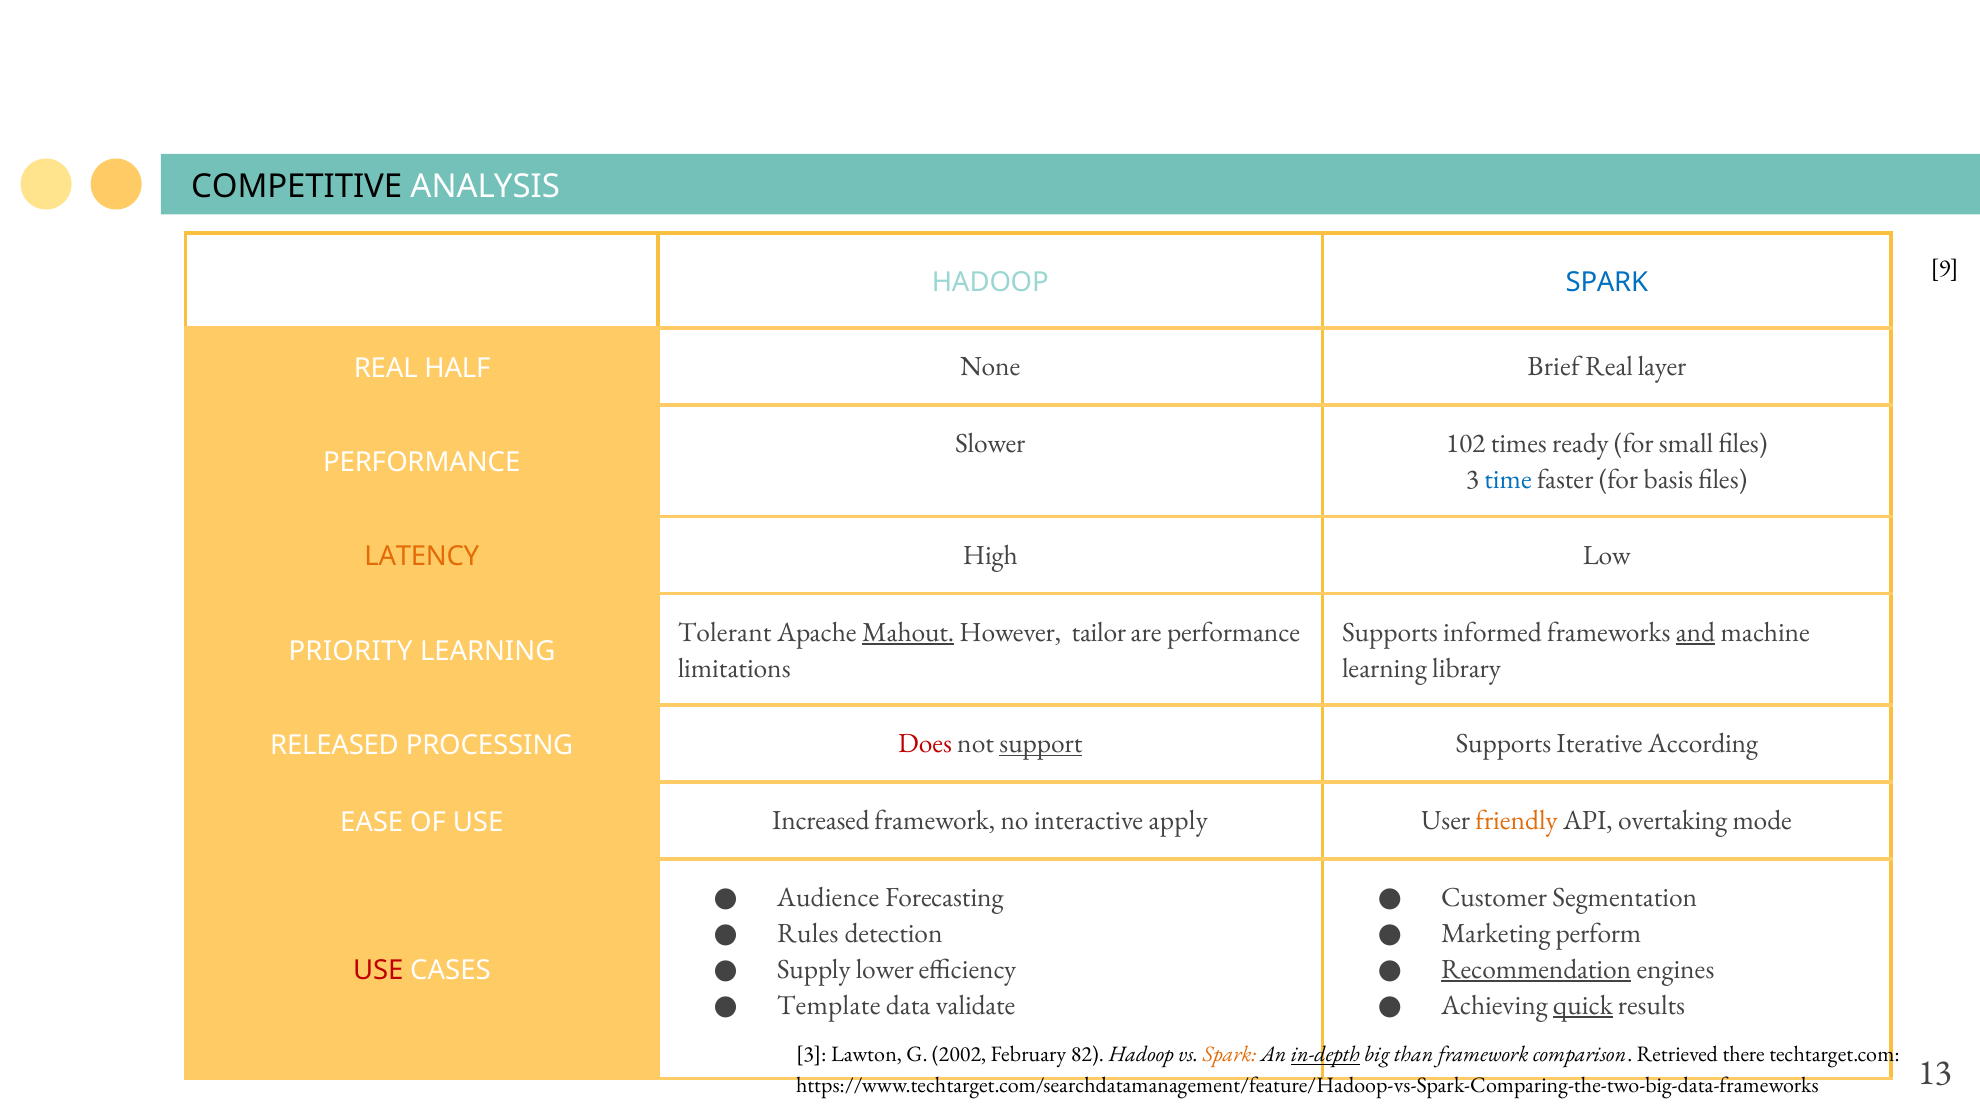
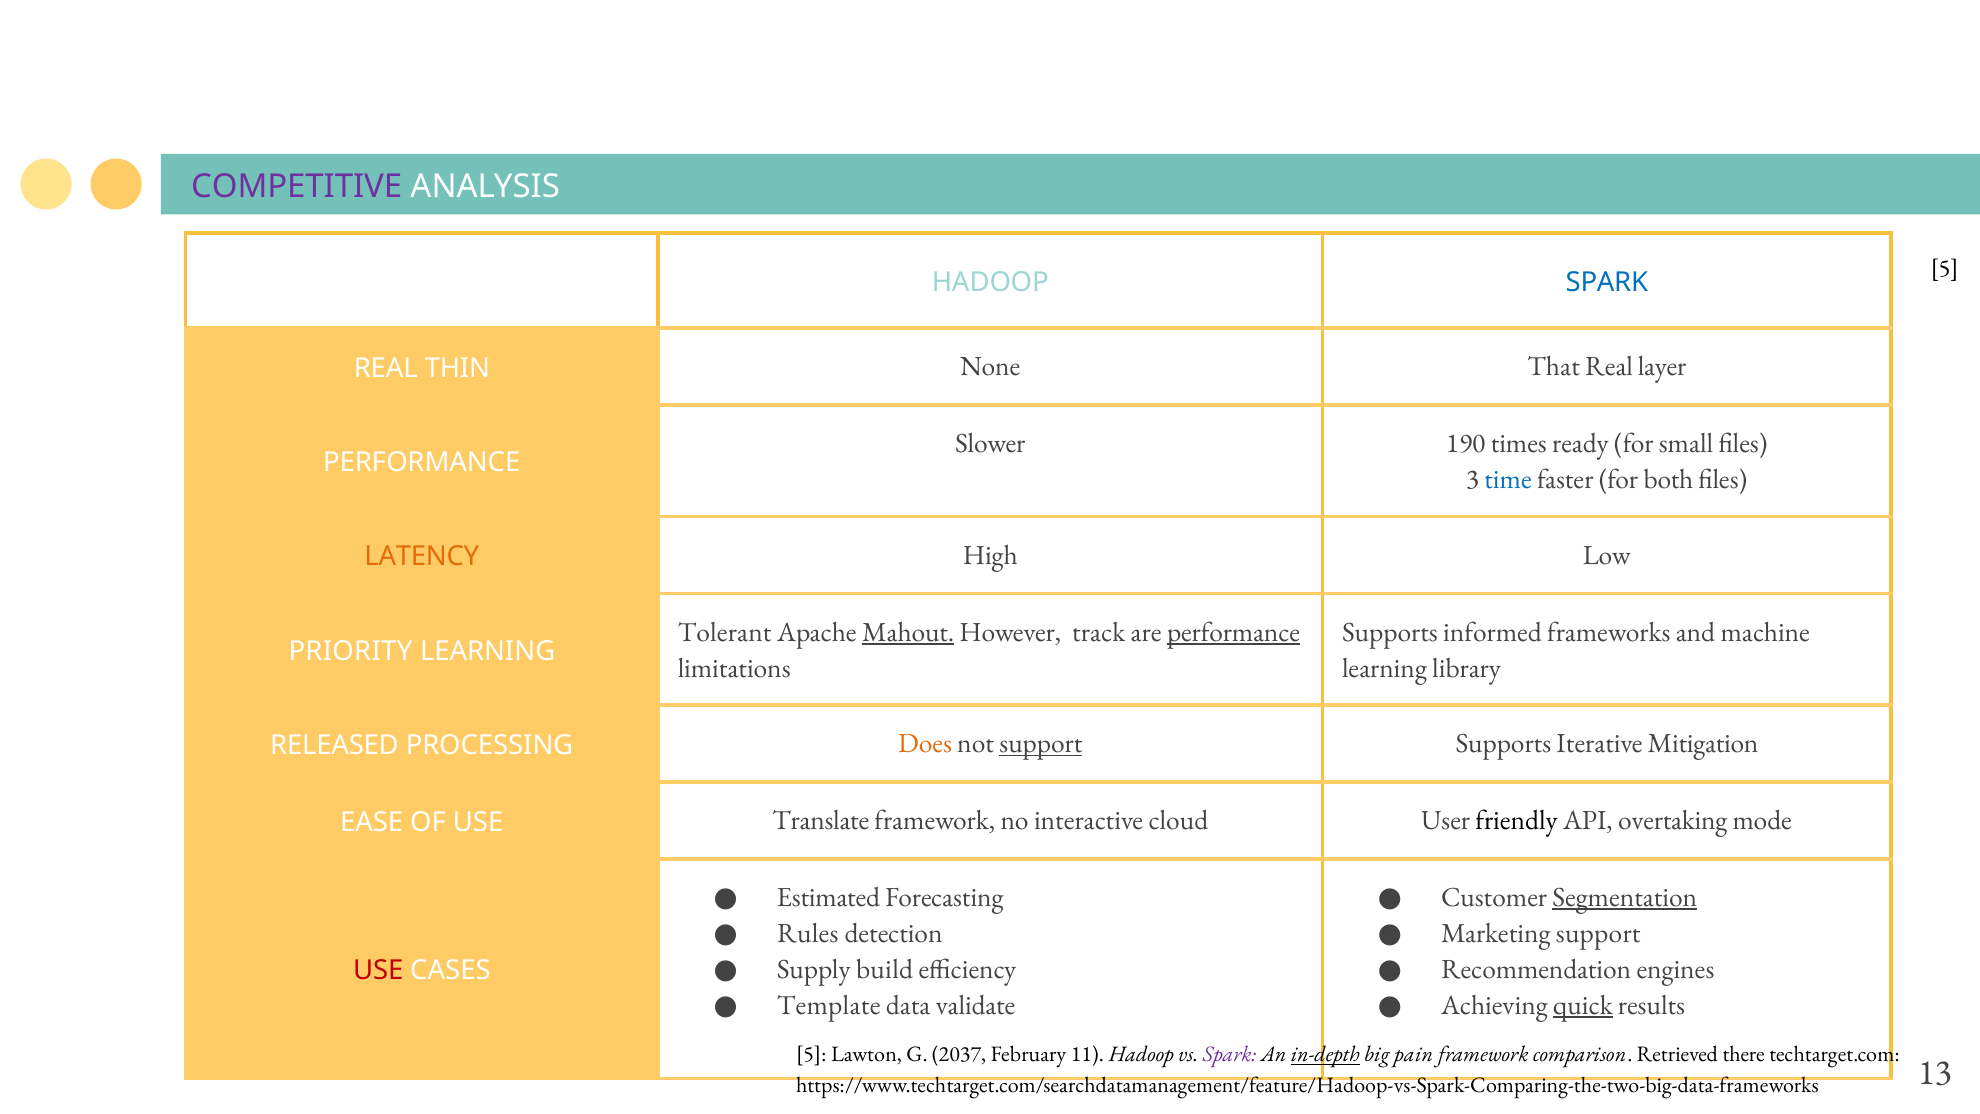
COMPETITIVE colour: black -> purple
9 at (1945, 268): 9 -> 5
HALF: HALF -> THIN
Brief: Brief -> That
102: 102 -> 190
basis: basis -> both
tailor: tailor -> track
performance at (1234, 632) underline: none -> present
and underline: present -> none
Does colour: red -> orange
According: According -> Mitigation
Increased: Increased -> Translate
apply: apply -> cloud
friendly colour: orange -> black
Audience: Audience -> Estimated
Segmentation underline: none -> present
Marketing perform: perform -> support
lower: lower -> build
Recommendation underline: present -> none
3 at (811, 1055): 3 -> 5
2002: 2002 -> 2037
82: 82 -> 11
Spark at (1230, 1055) colour: orange -> purple
than: than -> pain
